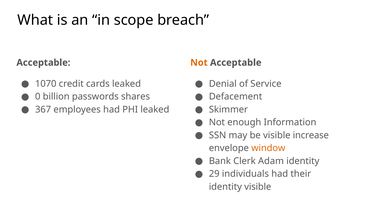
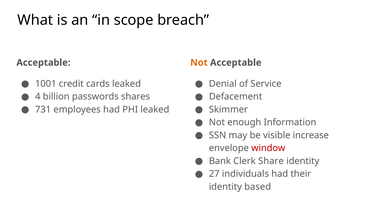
1070: 1070 -> 1001
0: 0 -> 4
367: 367 -> 731
window colour: orange -> red
Adam: Adam -> Share
29: 29 -> 27
identity visible: visible -> based
